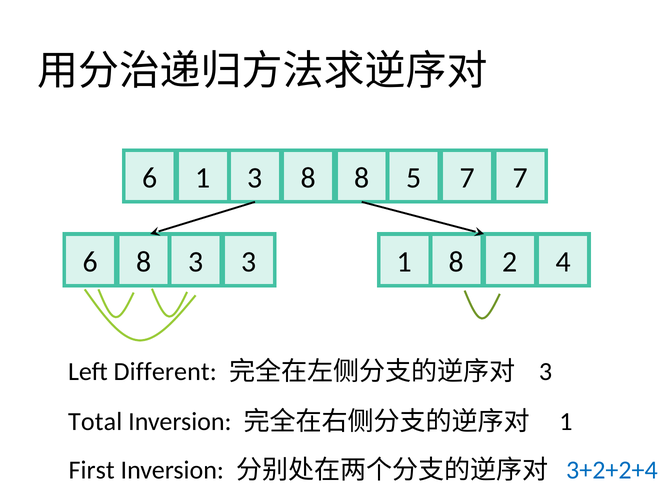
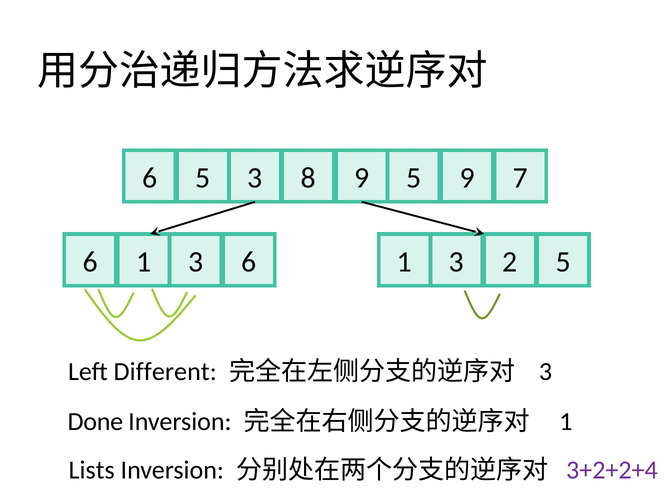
6 1: 1 -> 5
8 8: 8 -> 9
5 7: 7 -> 9
8 at (144, 262): 8 -> 1
3 3: 3 -> 6
8 at (456, 262): 8 -> 3
2 4: 4 -> 5
Total: Total -> Done
First: First -> Lists
3+2+2+4 colour: blue -> purple
